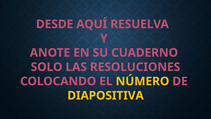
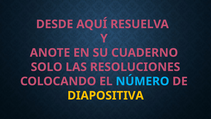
NÚMERO colour: yellow -> light blue
